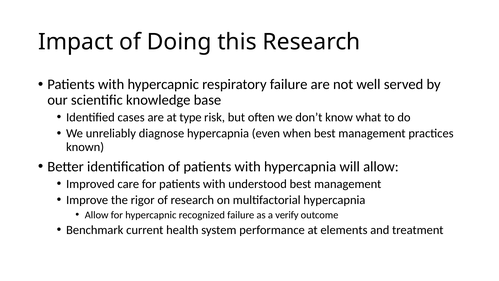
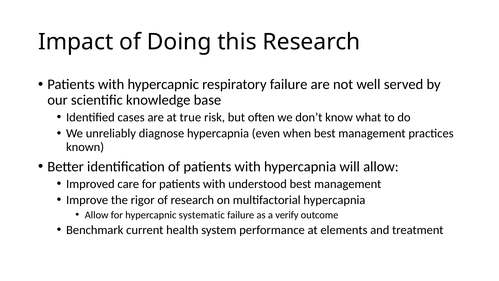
type: type -> true
recognized: recognized -> systematic
